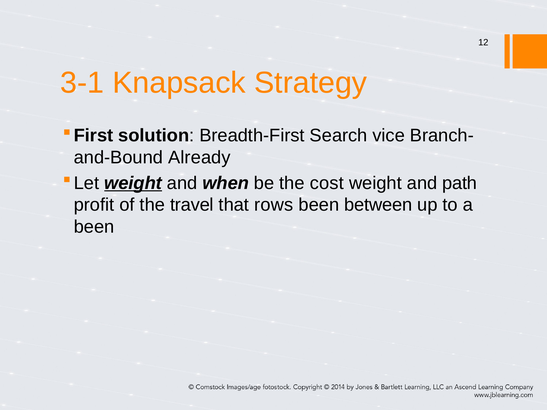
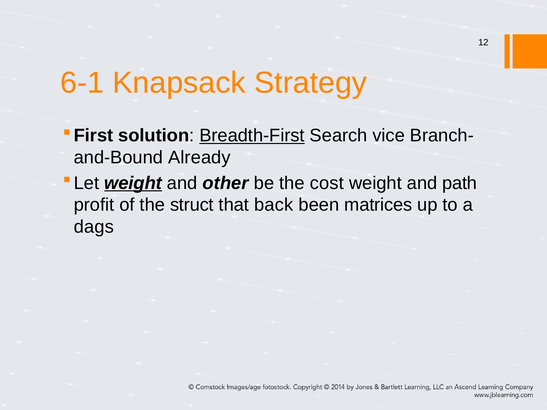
3-1: 3-1 -> 6-1
Breadth-First underline: none -> present
when: when -> other
travel: travel -> struct
rows: rows -> back
between: between -> matrices
been at (94, 227): been -> dags
